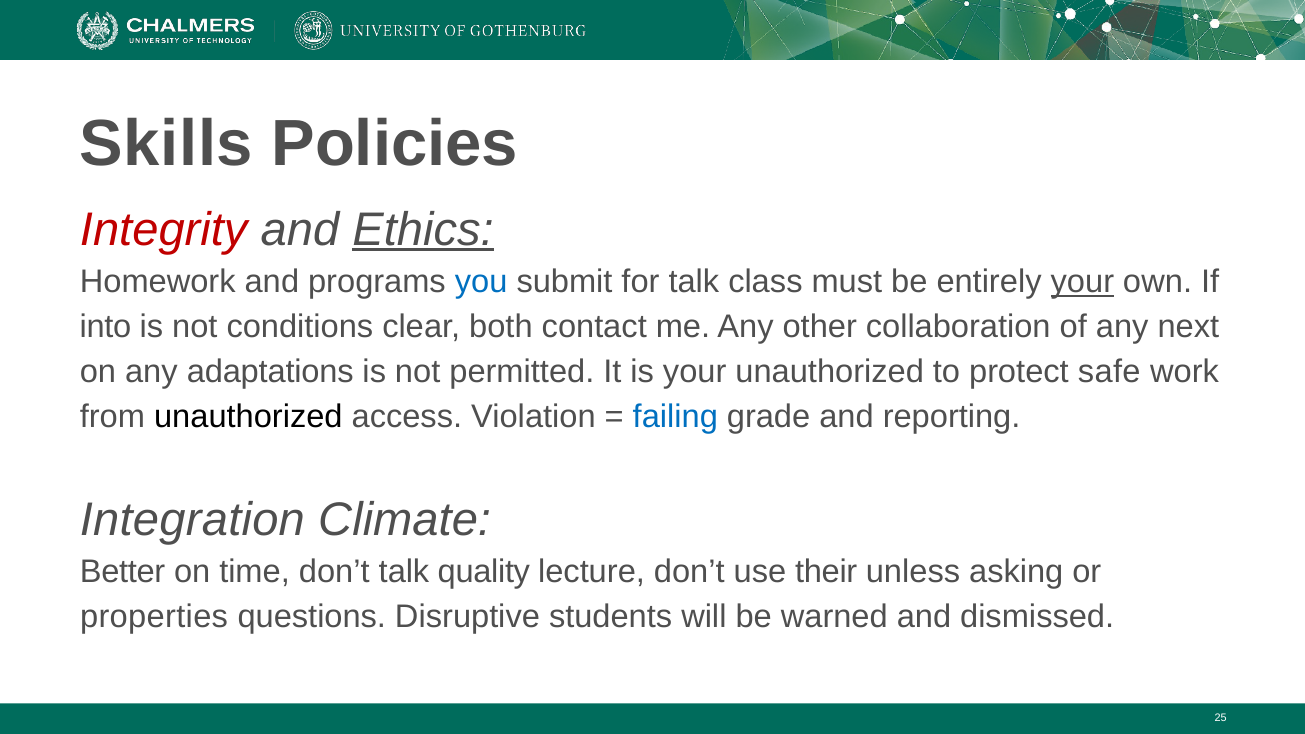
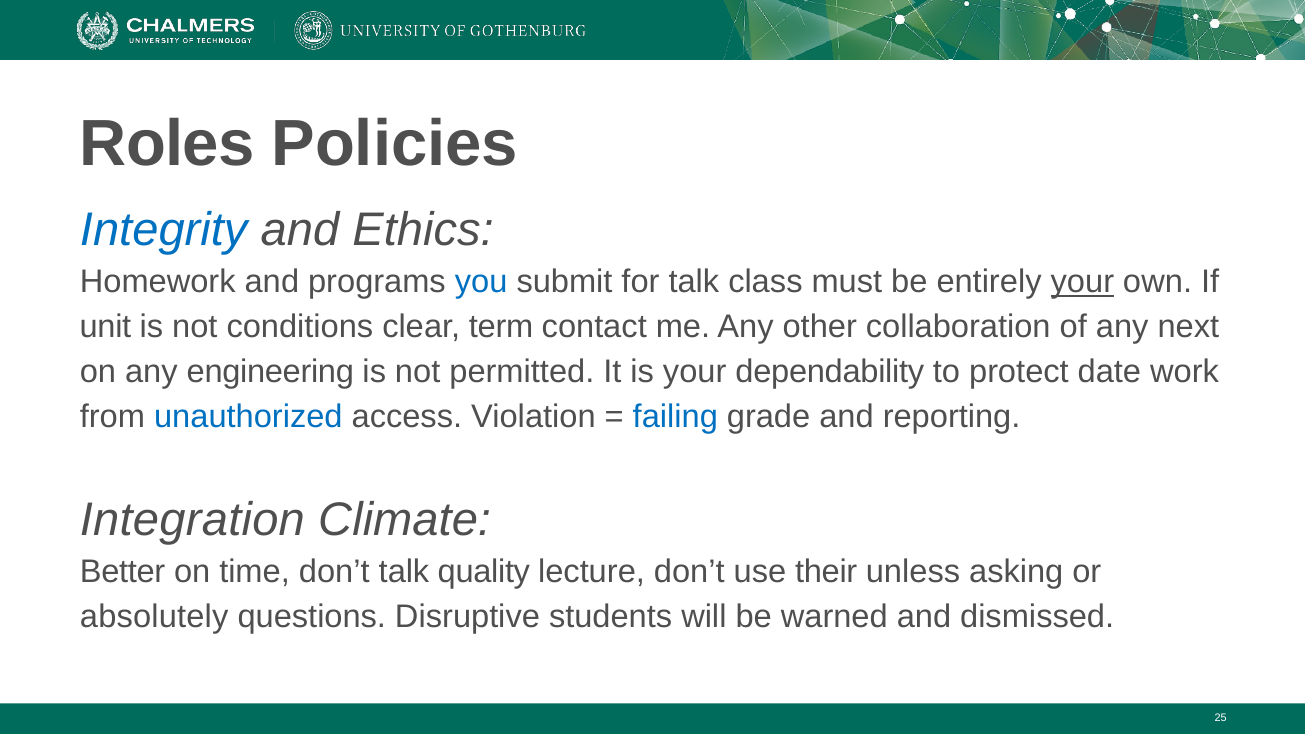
Skills: Skills -> Roles
Integrity colour: red -> blue
Ethics underline: present -> none
into: into -> unit
both: both -> term
adaptations: adaptations -> engineering
your unauthorized: unauthorized -> dependability
safe: safe -> date
unauthorized at (248, 417) colour: black -> blue
properties: properties -> absolutely
